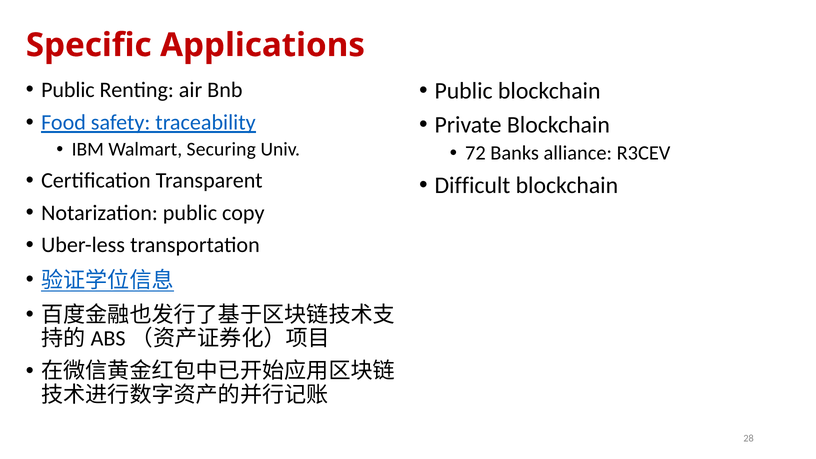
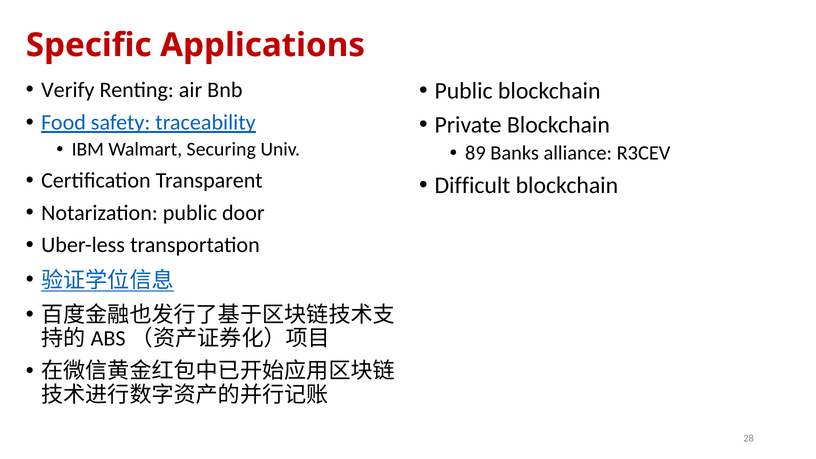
Public at (68, 90): Public -> Verify
72: 72 -> 89
copy: copy -> door
